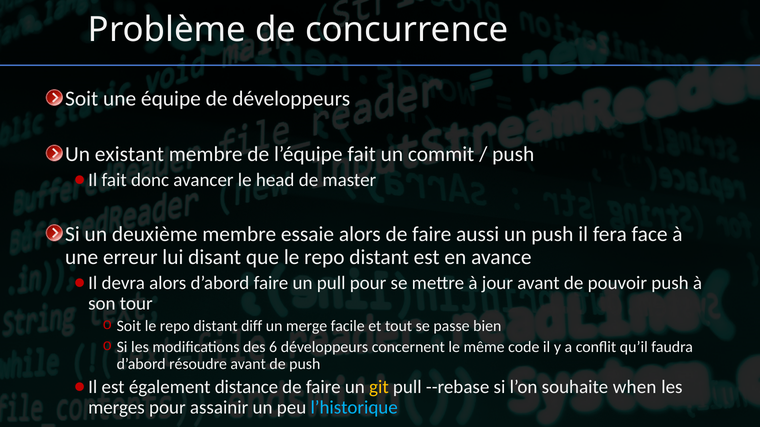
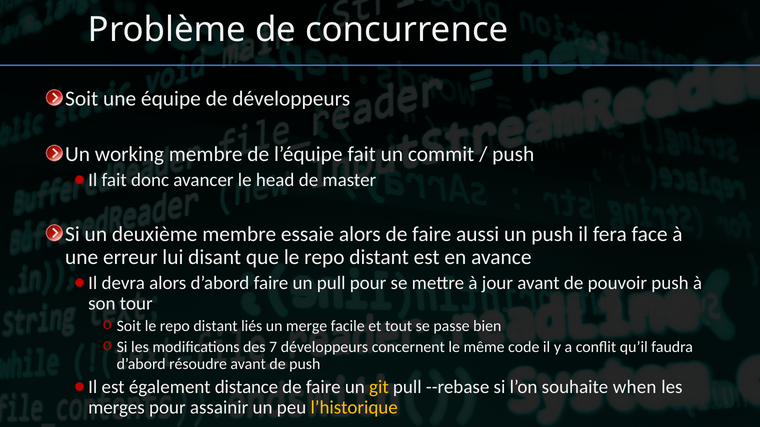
existant: existant -> working
diff: diff -> liés
6: 6 -> 7
l’historique colour: light blue -> yellow
